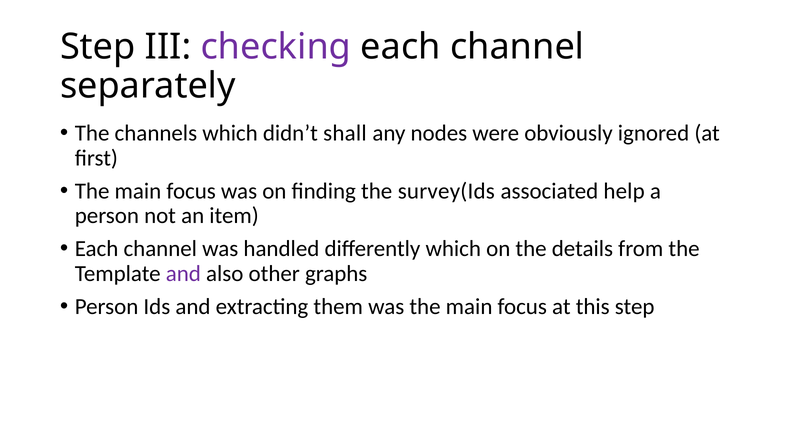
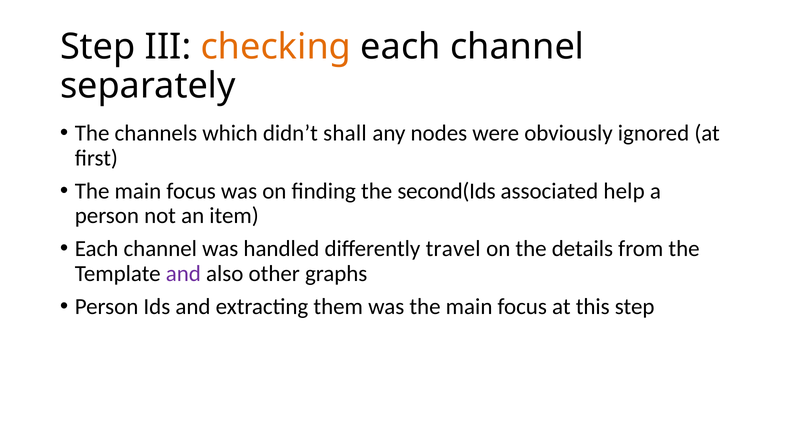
checking colour: purple -> orange
survey(Ids: survey(Ids -> second(Ids
differently which: which -> travel
